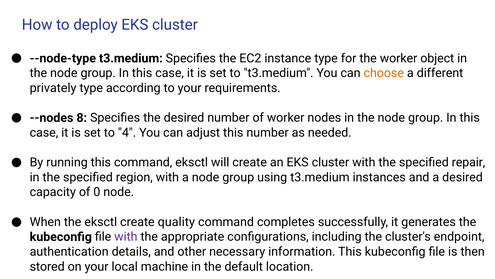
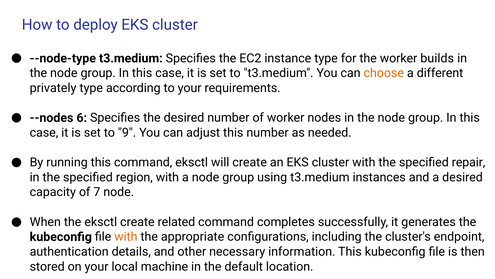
object: object -> builds
8: 8 -> 6
4: 4 -> 9
0: 0 -> 7
quality: quality -> related
with at (126, 236) colour: purple -> orange
